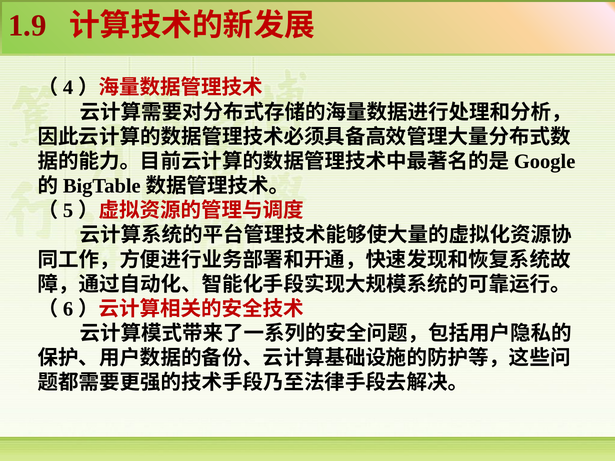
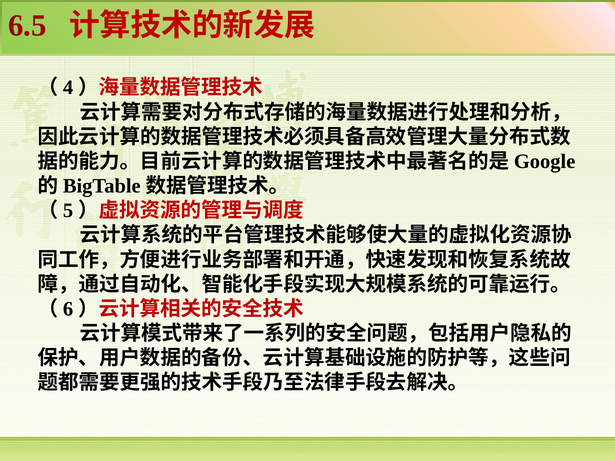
1.9: 1.9 -> 6.5
